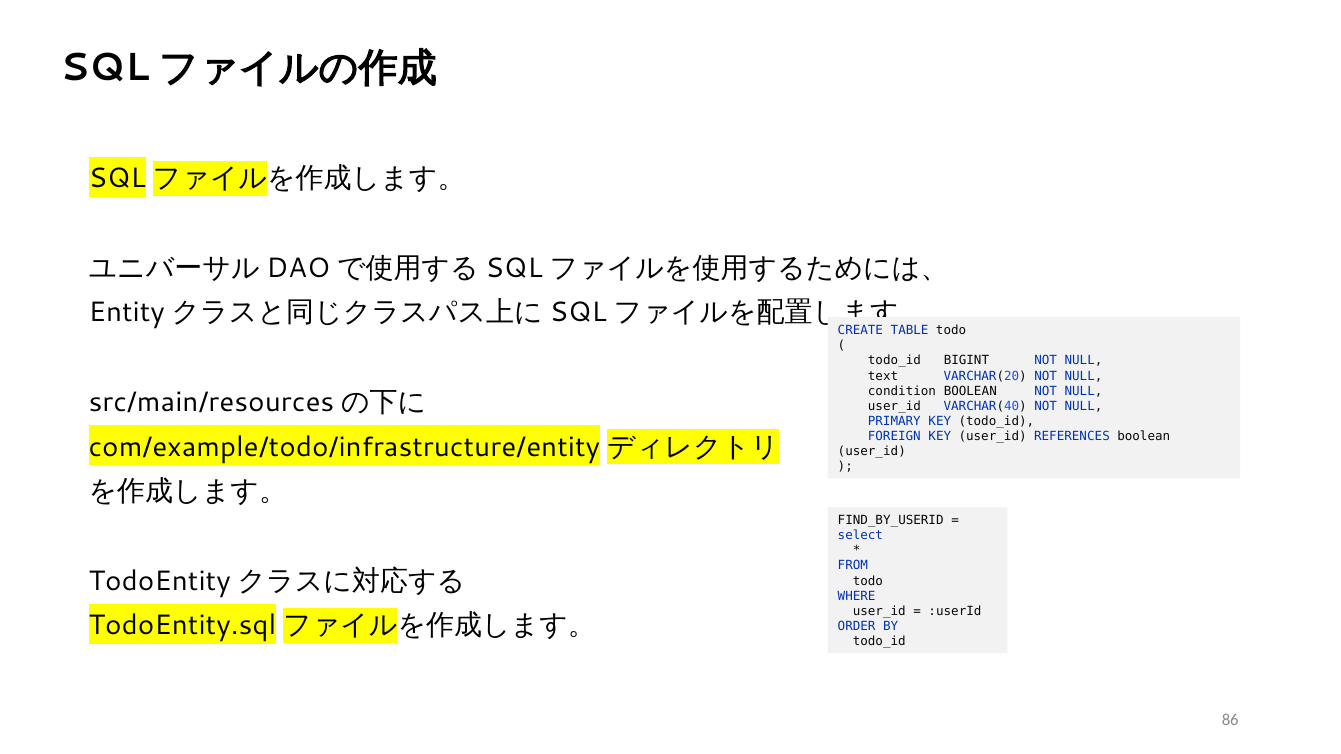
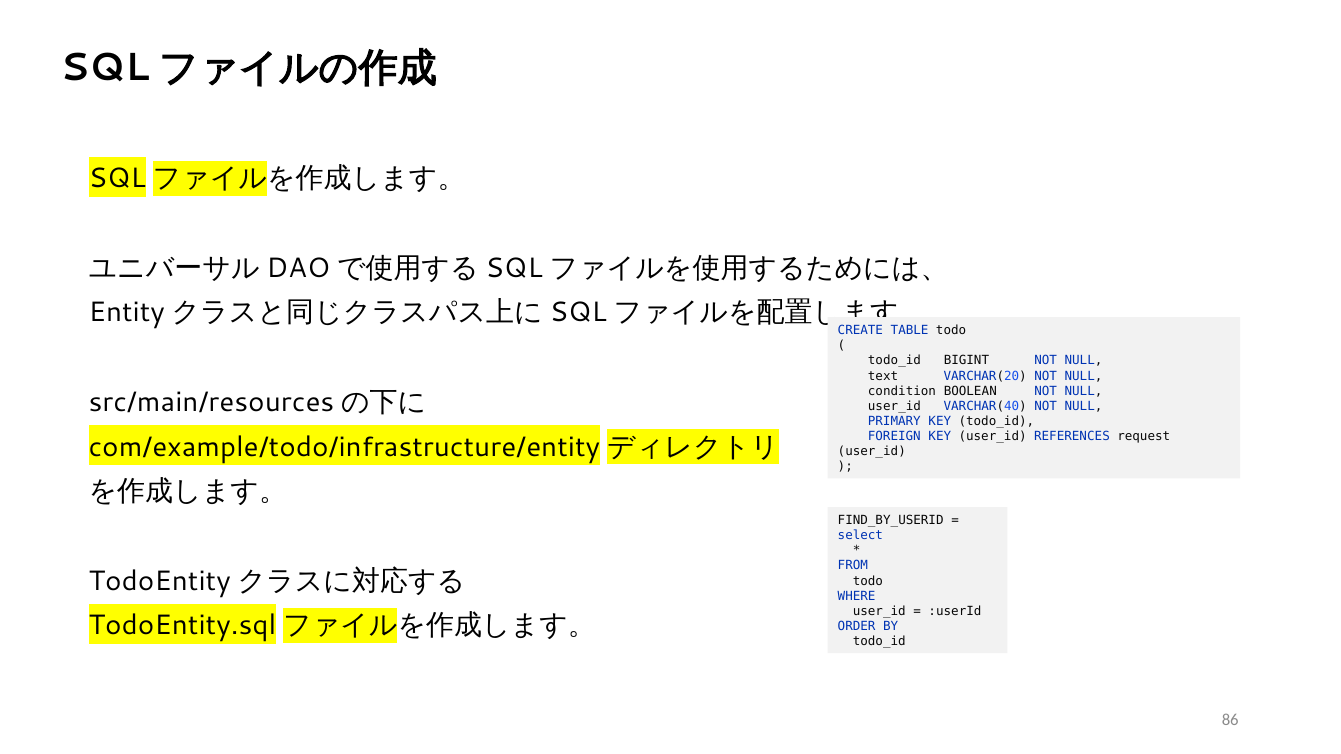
REFERENCES boolean: boolean -> request
